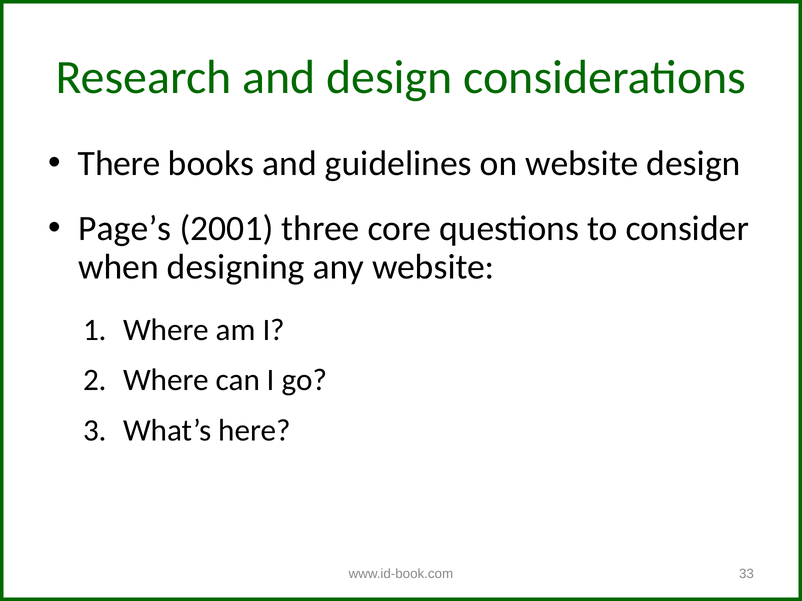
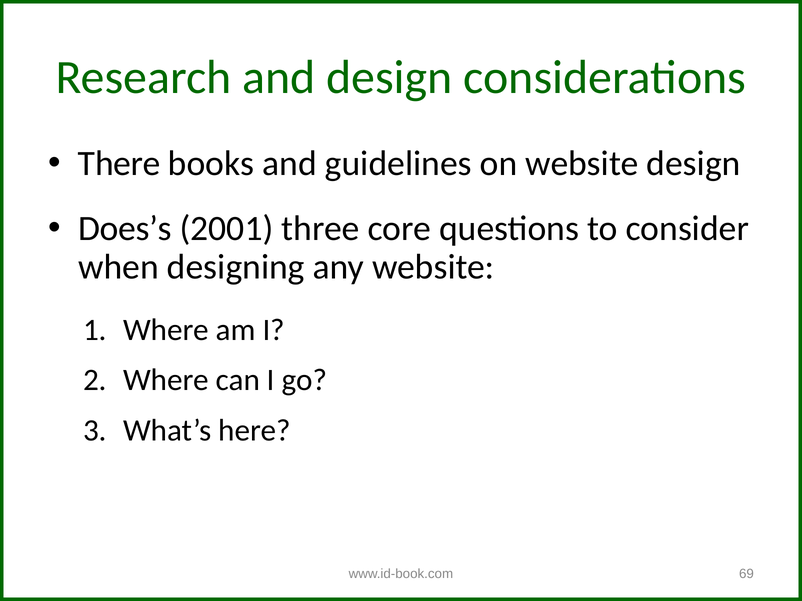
Page’s: Page’s -> Does’s
33: 33 -> 69
